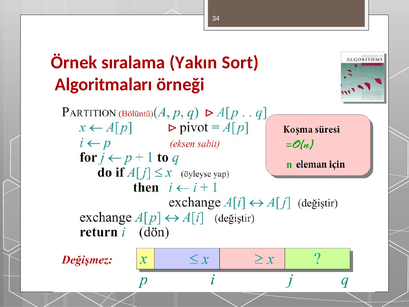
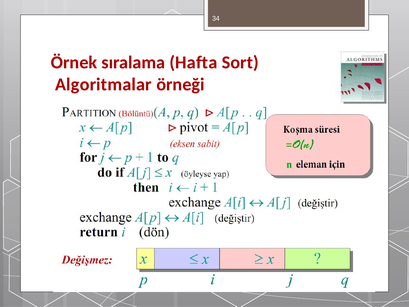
Yakın: Yakın -> Hafta
Algoritmaları: Algoritmaları -> Algoritmalar
